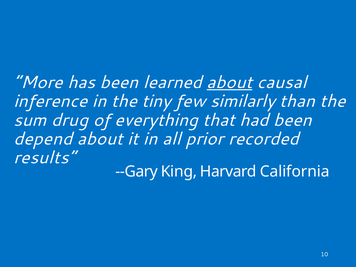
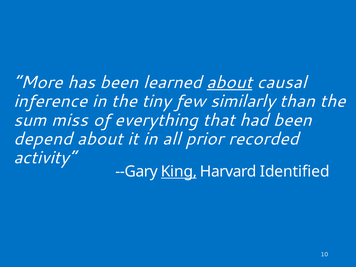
drug: drug -> miss
results: results -> activity
King underline: none -> present
California: California -> Identified
